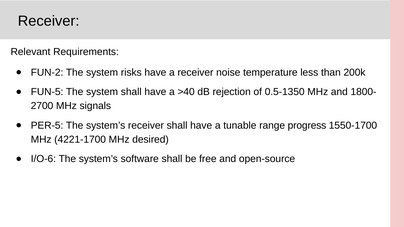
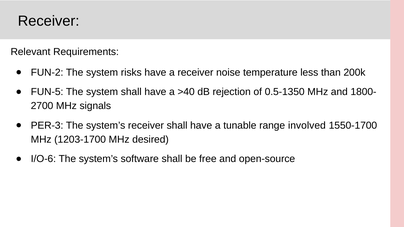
PER-5: PER-5 -> PER-3
progress: progress -> involved
4221-1700: 4221-1700 -> 1203-1700
